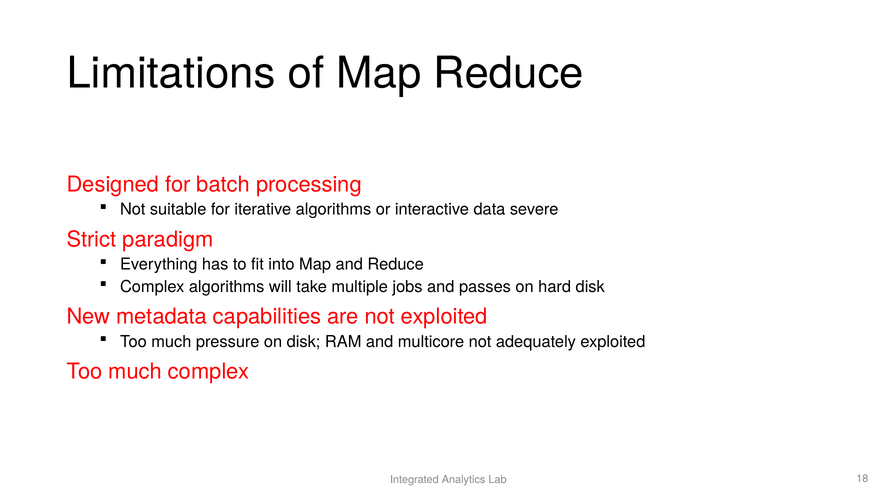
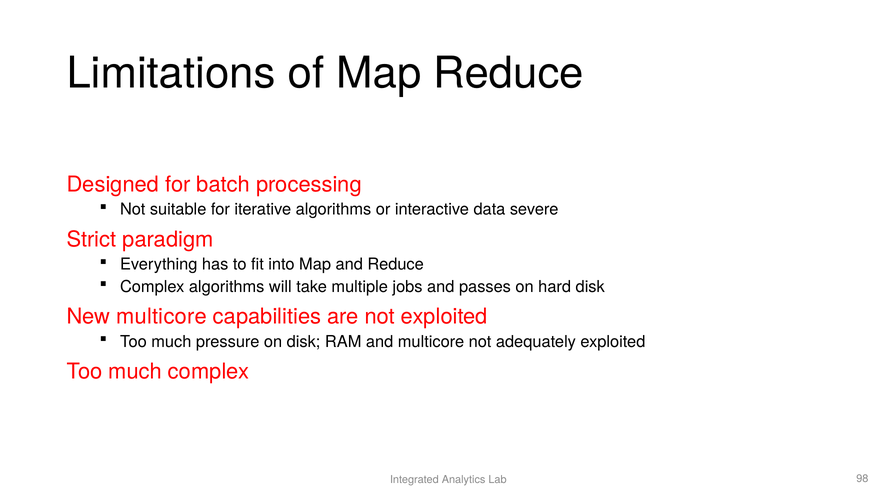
New metadata: metadata -> multicore
18: 18 -> 98
